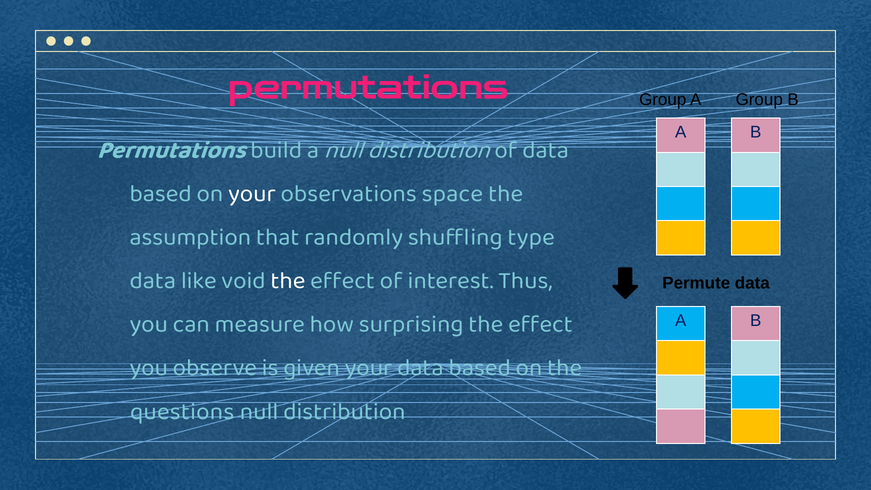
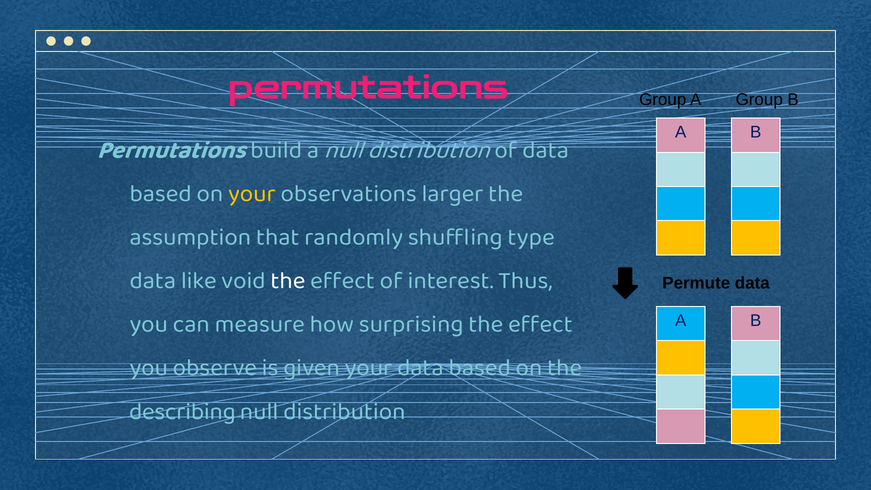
your at (252, 193) colour: white -> yellow
space: space -> larger
questions: questions -> describing
